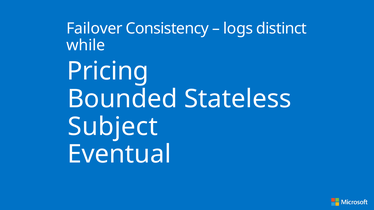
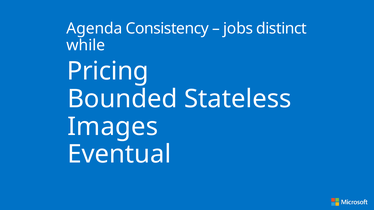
Failover: Failover -> Agenda
logs: logs -> jobs
Subject: Subject -> Images
